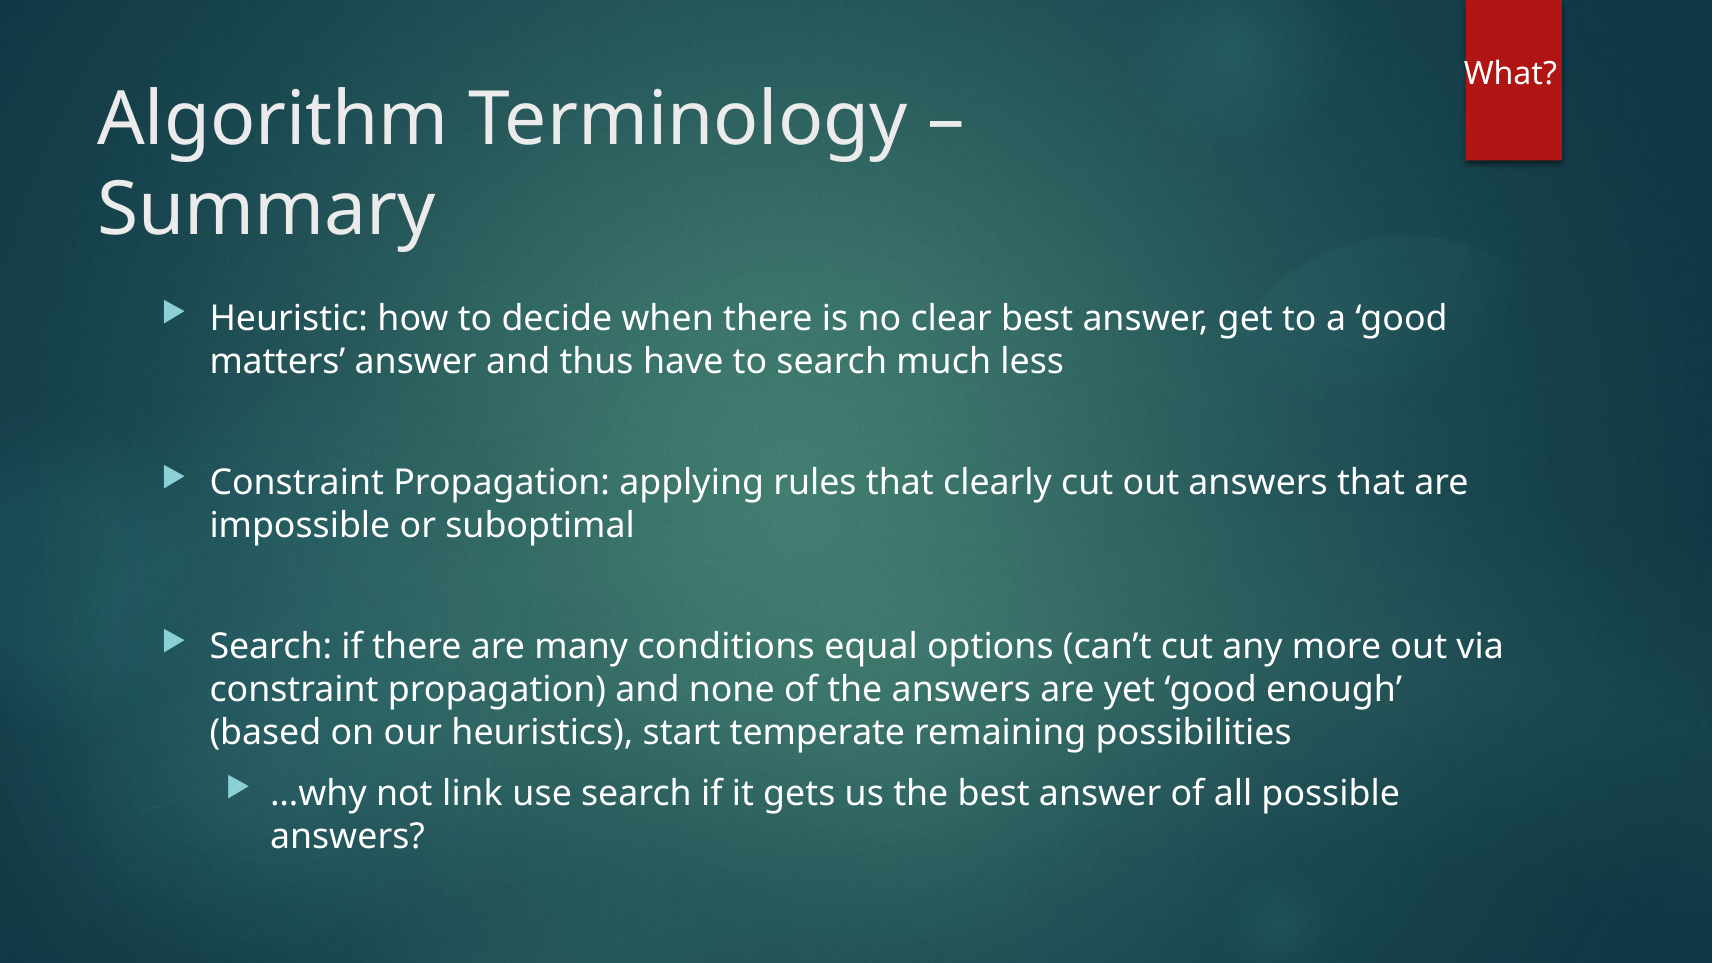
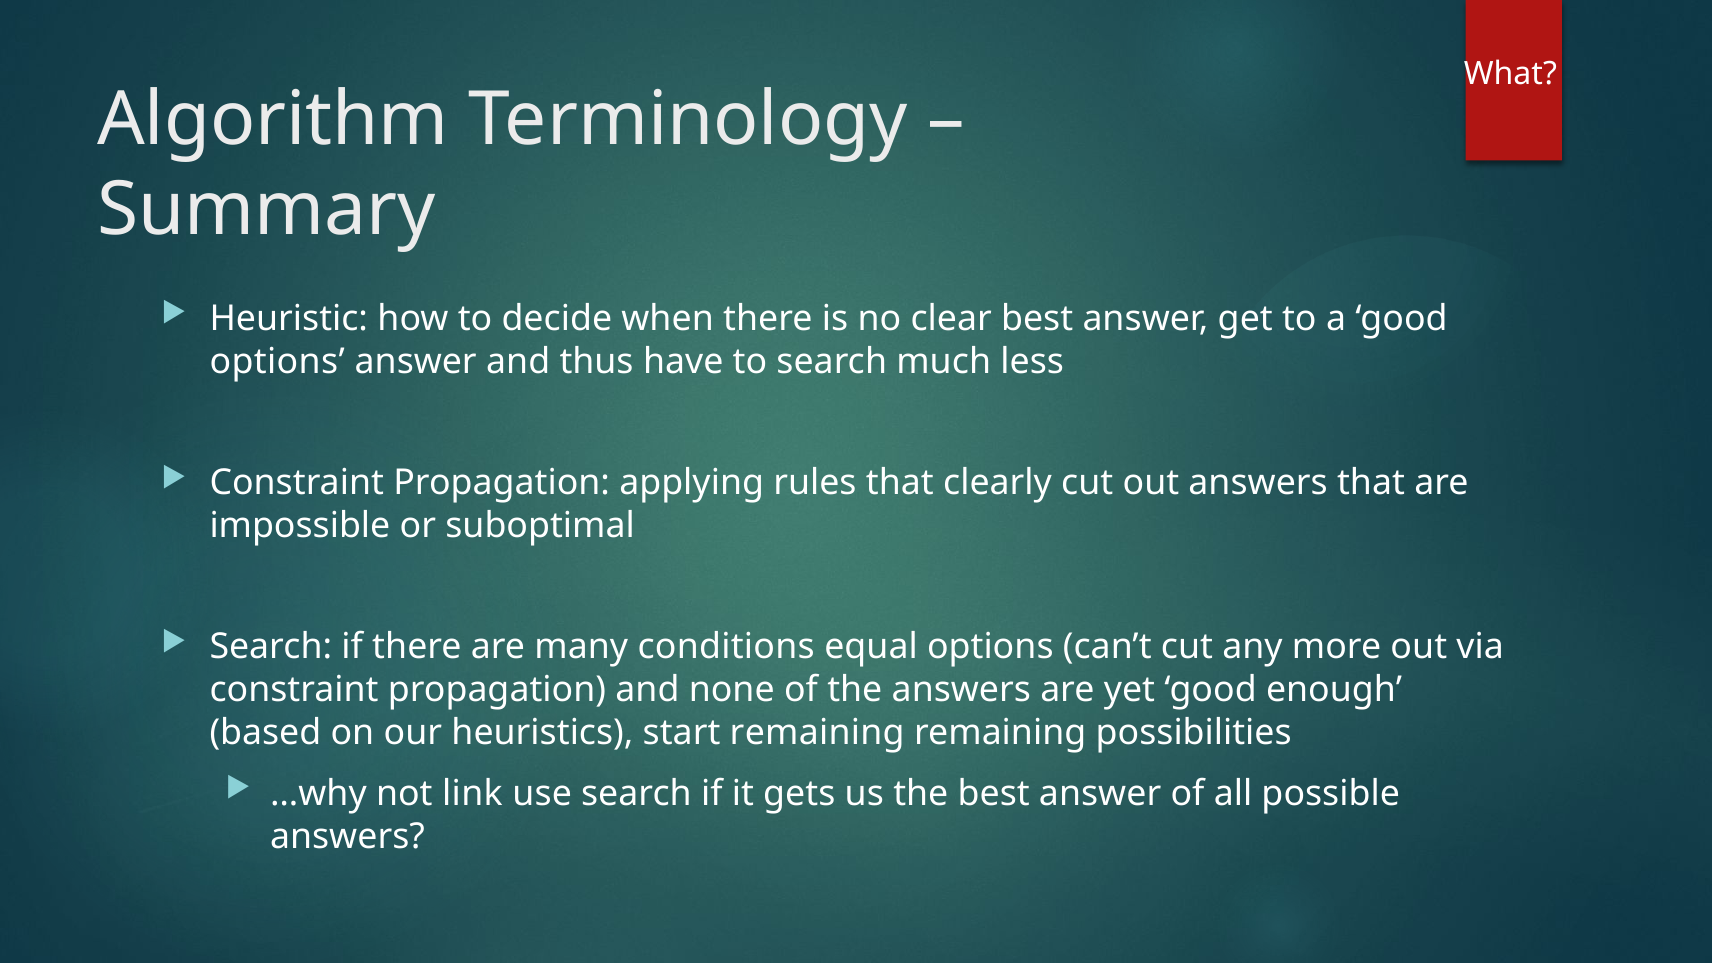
matters at (277, 361): matters -> options
start temperate: temperate -> remaining
